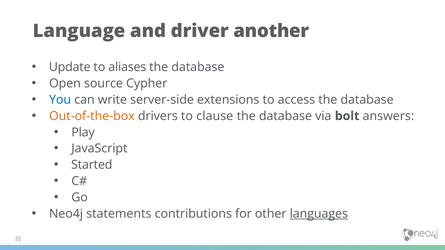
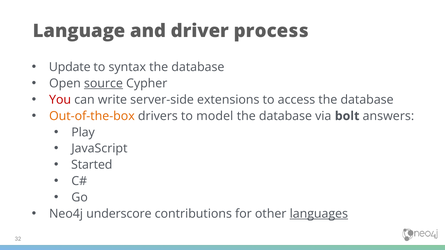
another: another -> process
aliases: aliases -> syntax
source underline: none -> present
You colour: blue -> red
clause: clause -> model
statements: statements -> underscore
